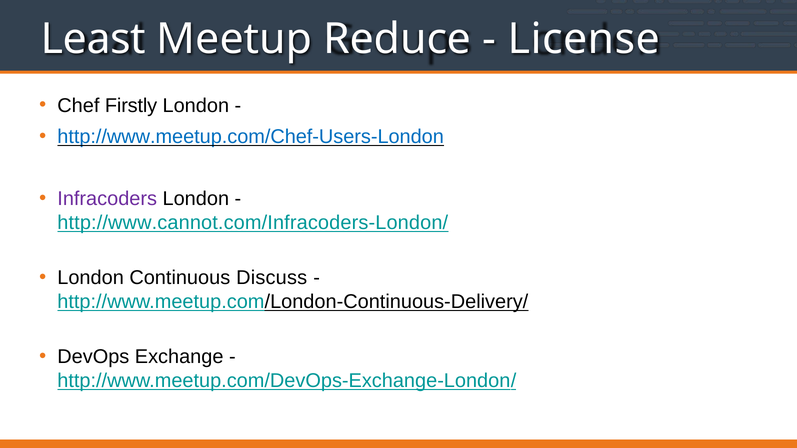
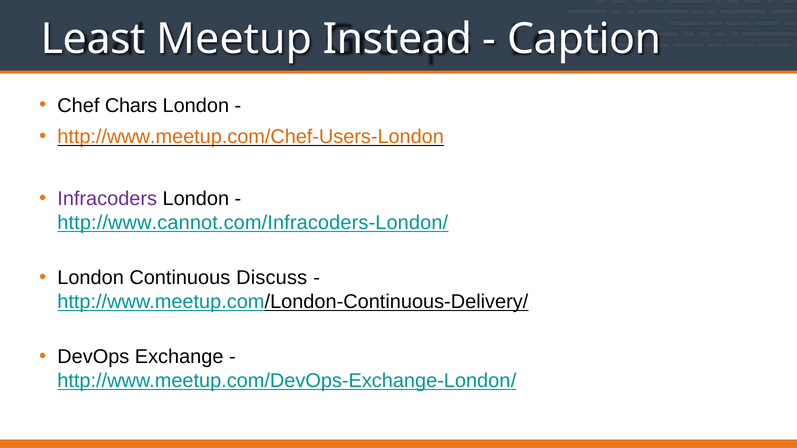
Reduce: Reduce -> Instead
License: License -> Caption
Firstly: Firstly -> Chars
http://www.meetup.com/Chef-Users-London colour: blue -> orange
